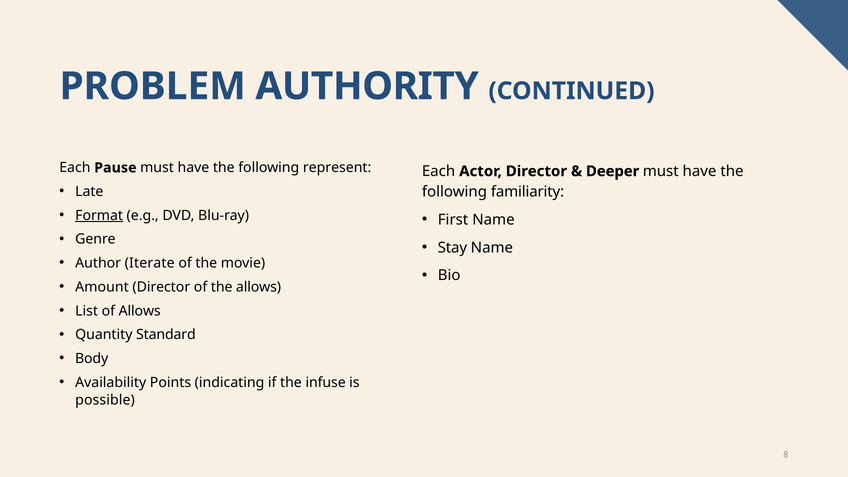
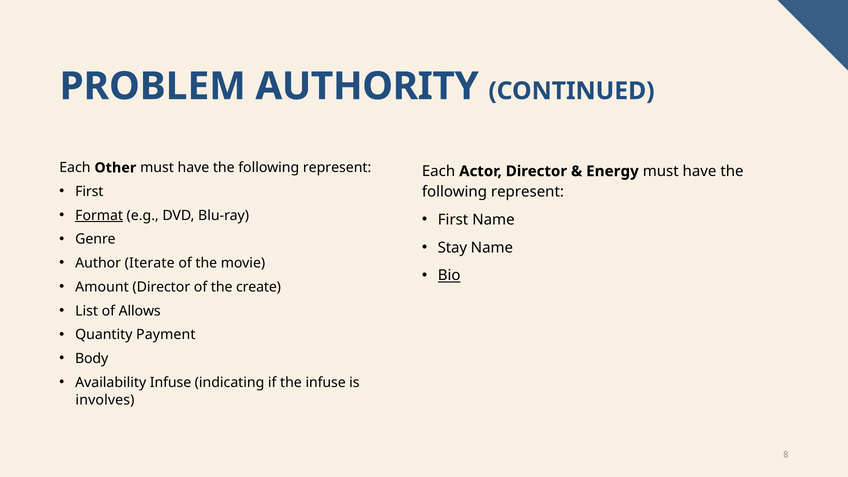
Pause: Pause -> Other
Deeper: Deeper -> Energy
Late at (89, 192): Late -> First
familiarity at (528, 192): familiarity -> represent
Bio underline: none -> present
the allows: allows -> create
Standard: Standard -> Payment
Availability Points: Points -> Infuse
possible: possible -> involves
